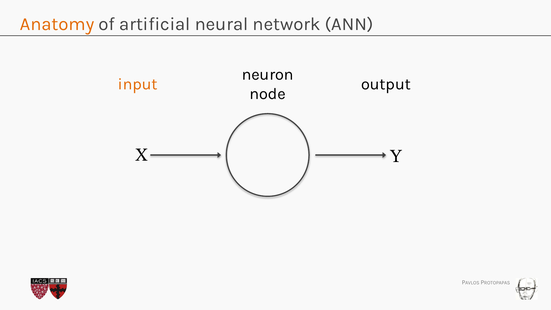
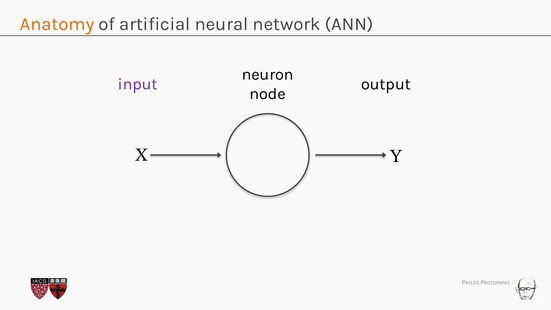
input colour: orange -> purple
